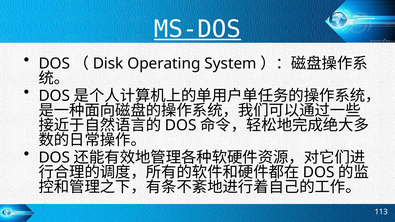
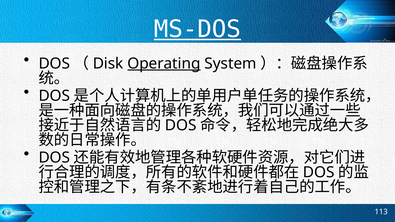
Operating underline: none -> present
